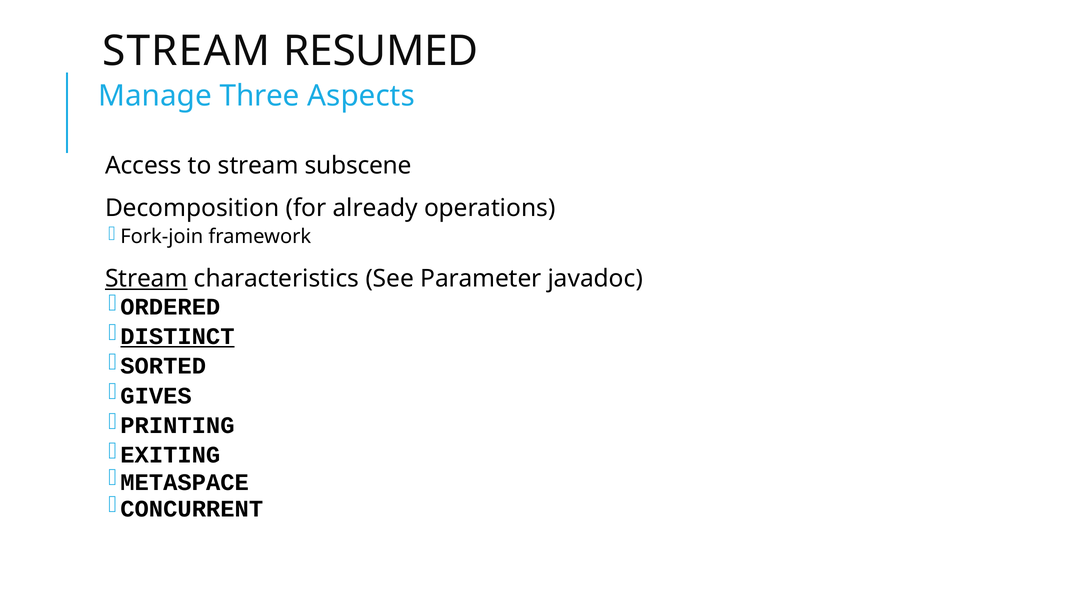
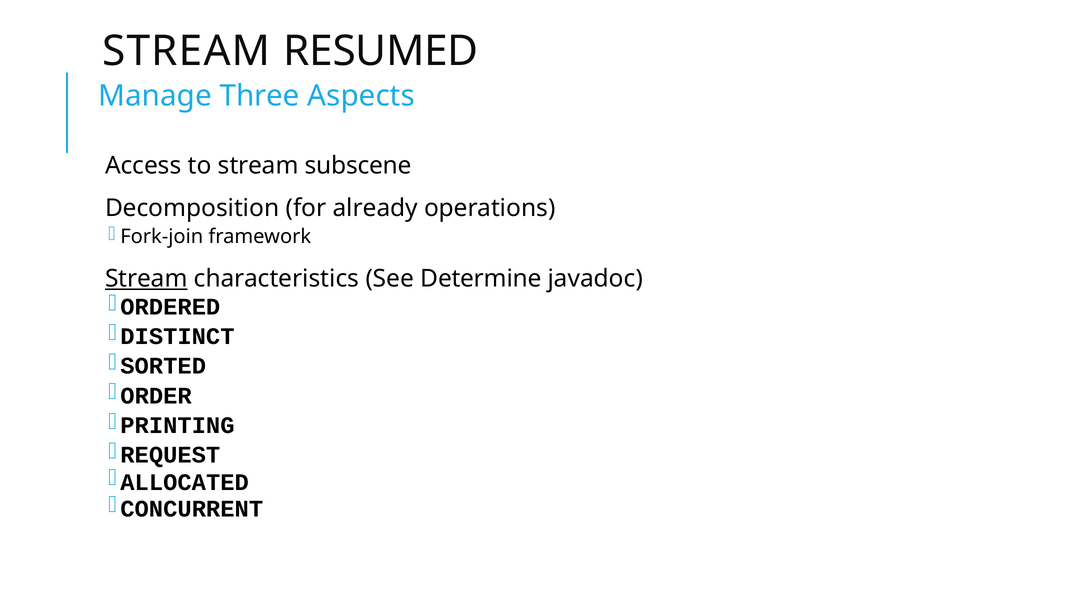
Parameter: Parameter -> Determine
DISTINCT underline: present -> none
GIVES: GIVES -> ORDER
EXITING: EXITING -> REQUEST
METASPACE: METASPACE -> ALLOCATED
